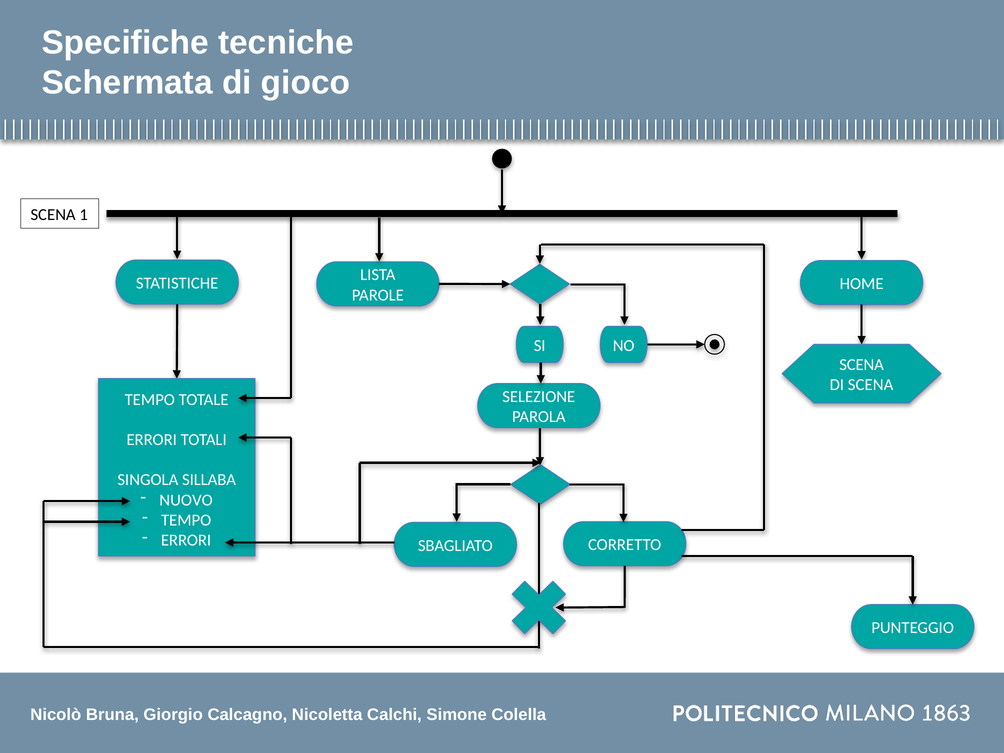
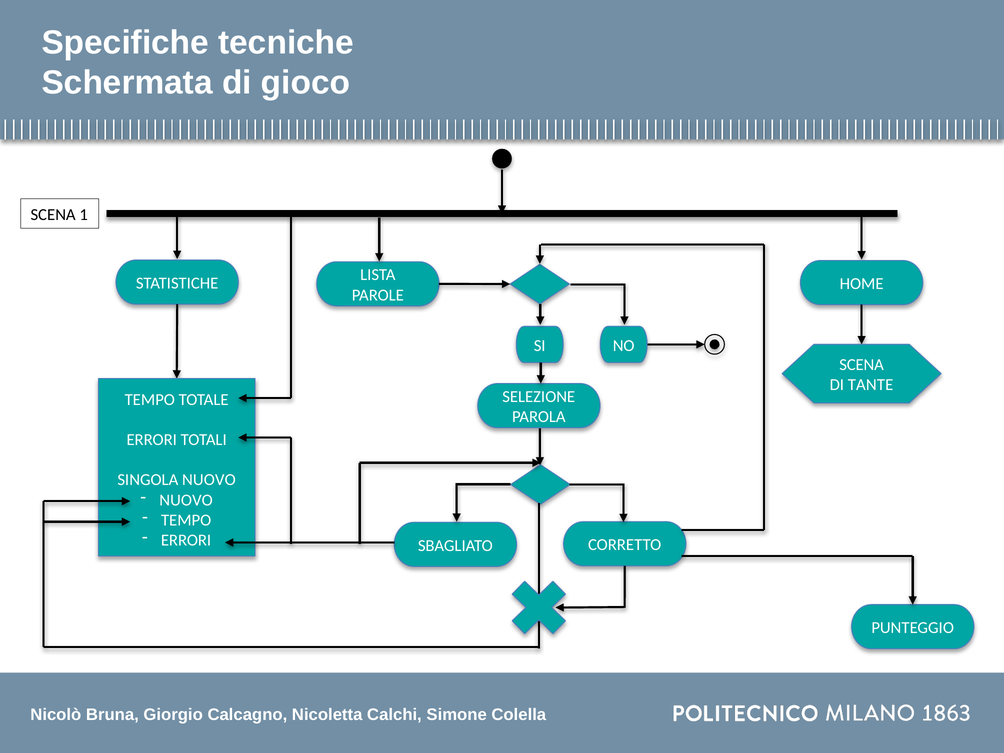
DI SCENA: SCENA -> TANTE
SINGOLA SILLABA: SILLABA -> NUOVO
